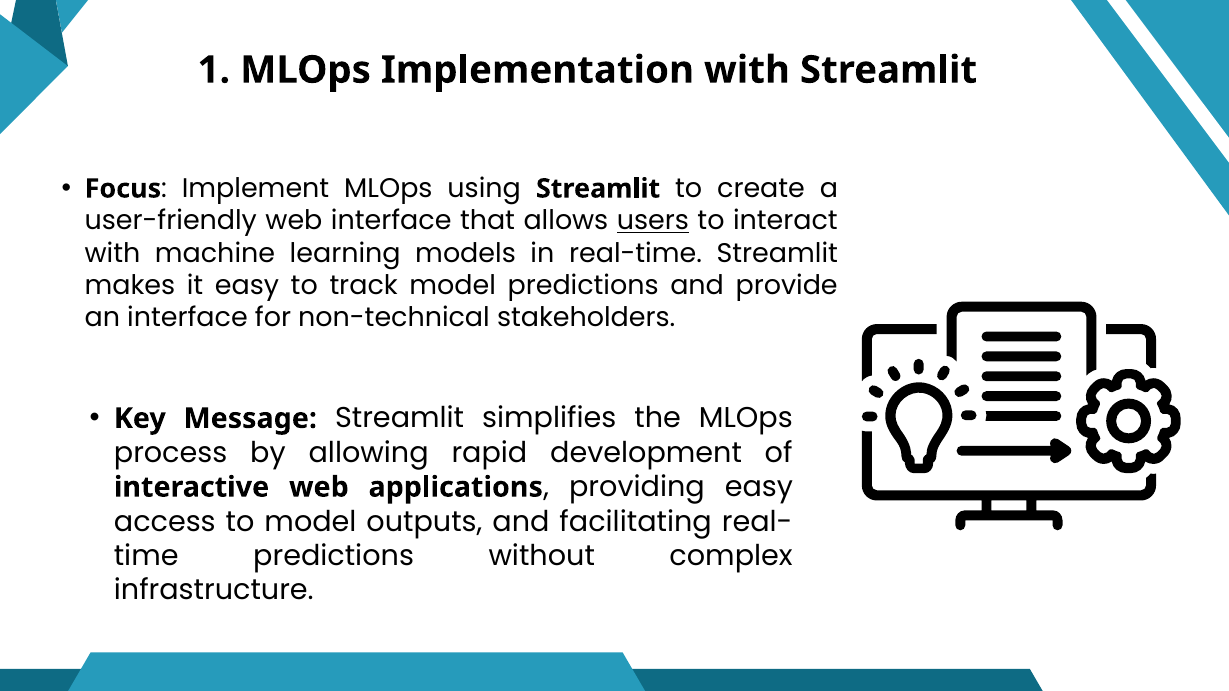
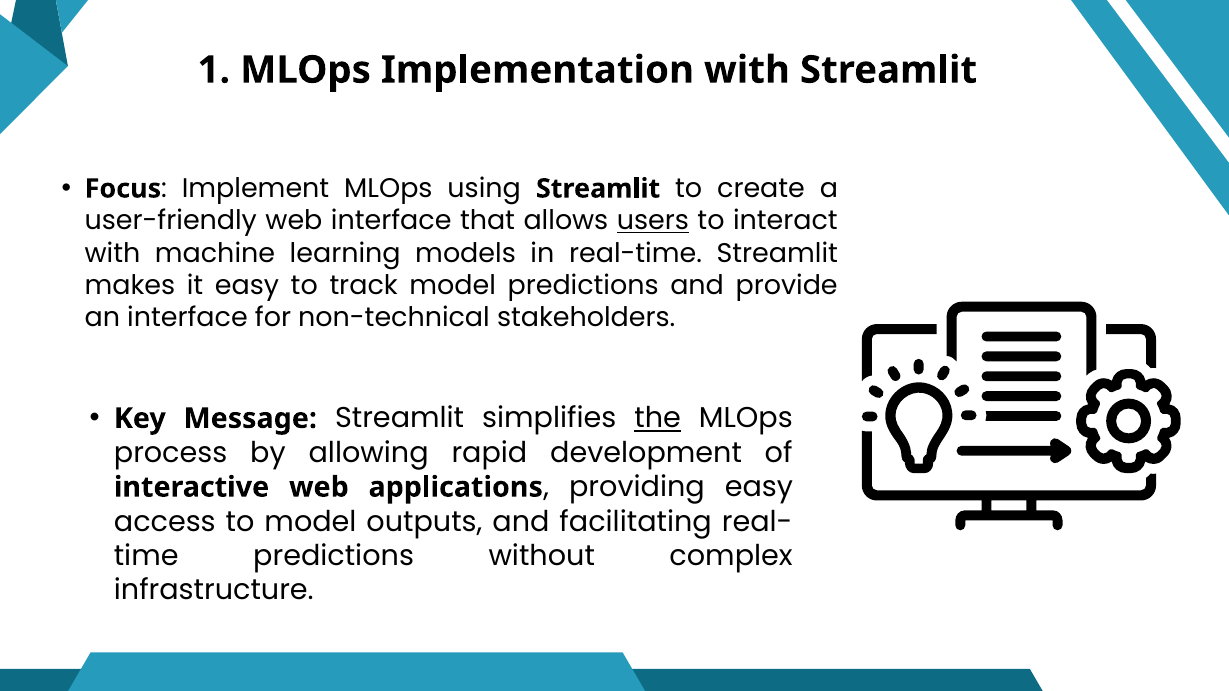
the underline: none -> present
